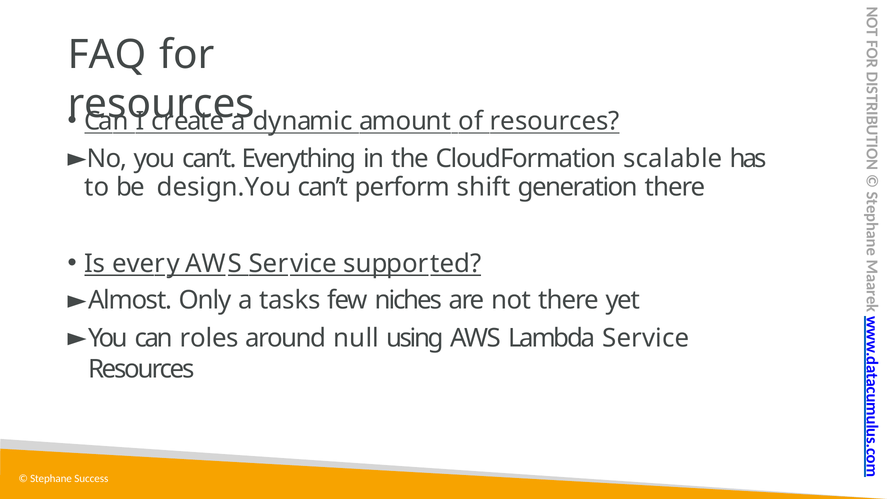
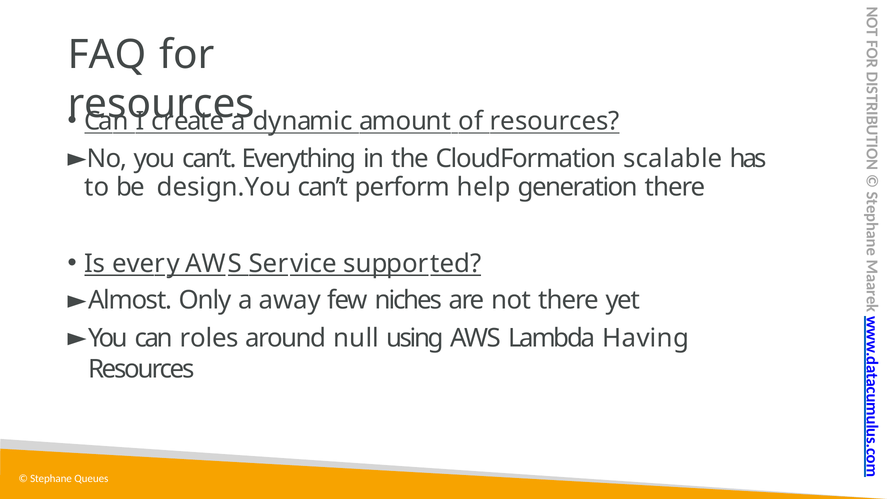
shift: shift -> help
tasks: tasks -> away
Lambda Service: Service -> Having
Success: Success -> Queues
